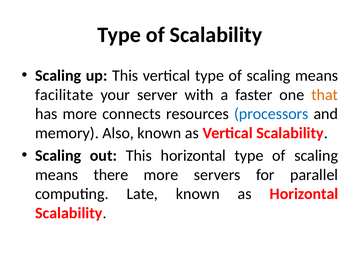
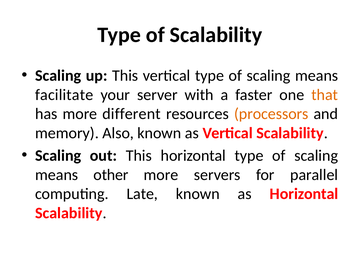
connects: connects -> different
processors colour: blue -> orange
there: there -> other
